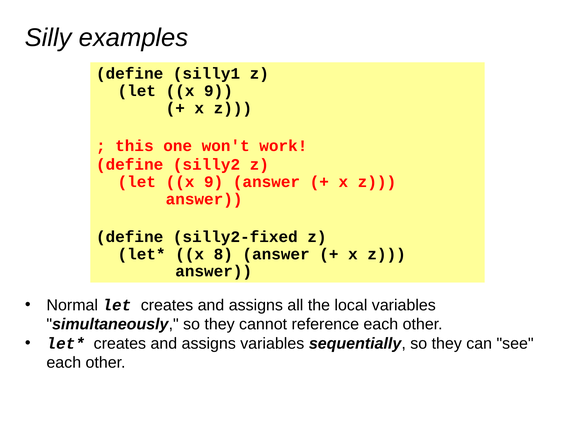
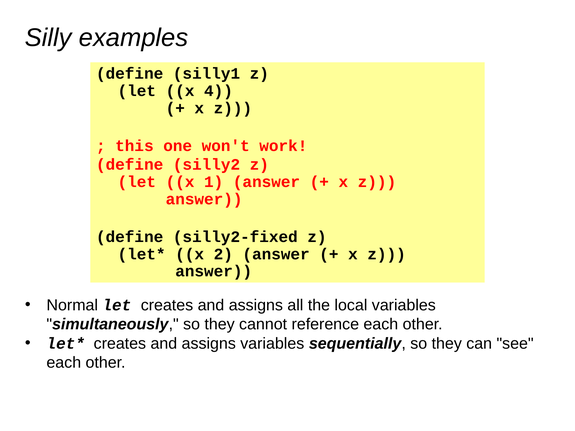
9 at (218, 91): 9 -> 4
9 at (214, 182): 9 -> 1
8: 8 -> 2
